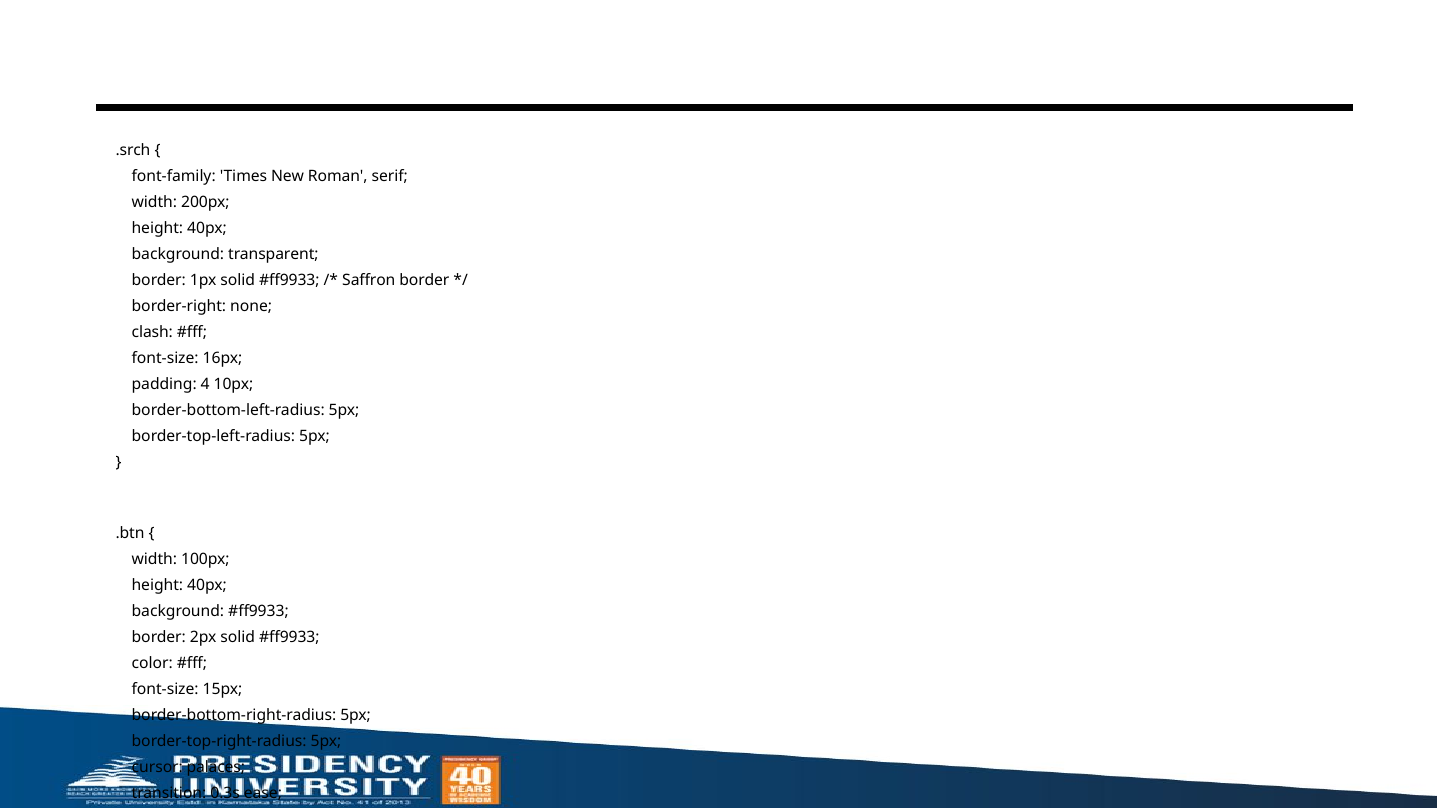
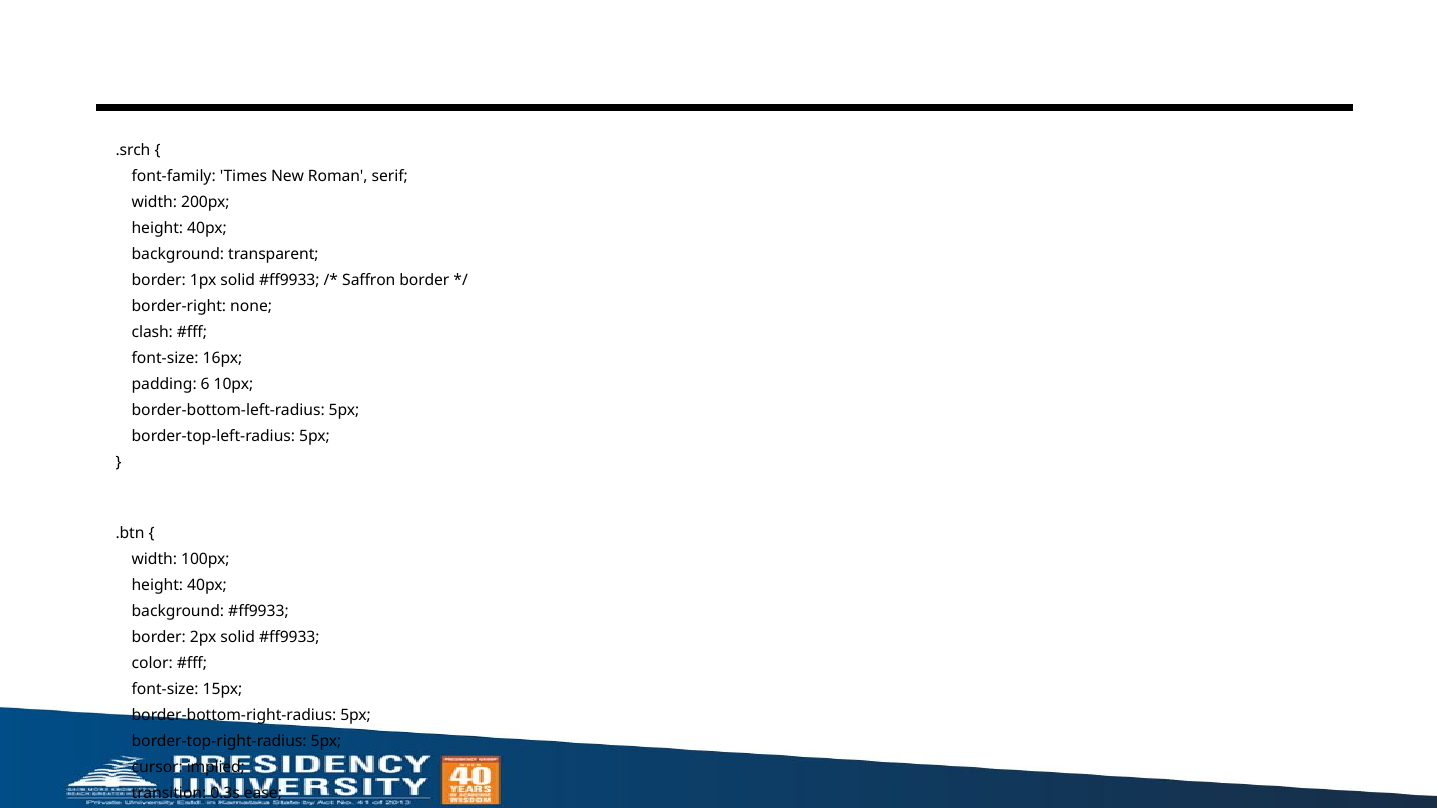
4: 4 -> 6
palaces: palaces -> implied
